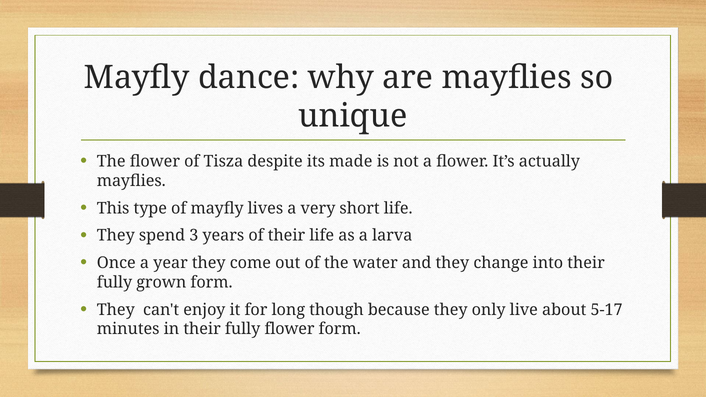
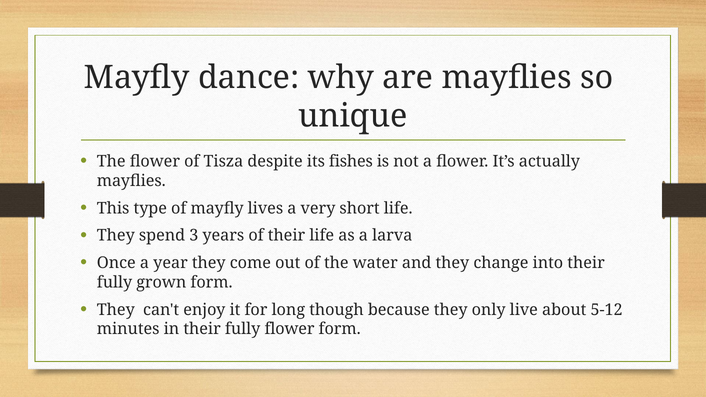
made: made -> fishes
5-17: 5-17 -> 5-12
